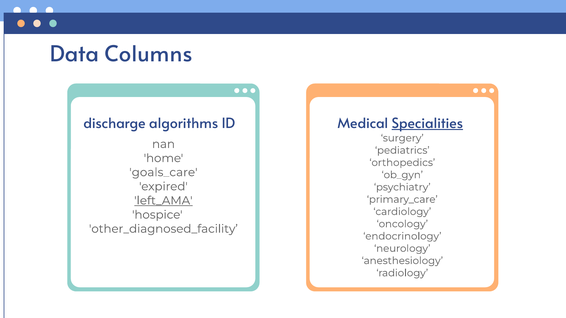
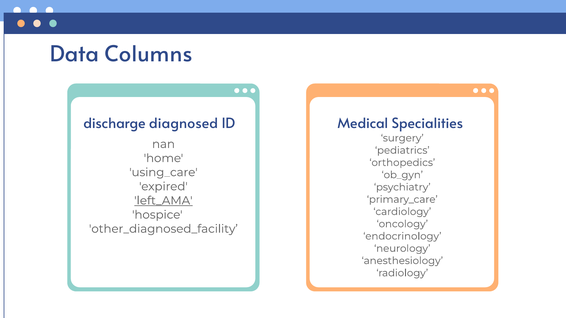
algorithms: algorithms -> diagnosed
Specialities underline: present -> none
goals_care: goals_care -> using_care
